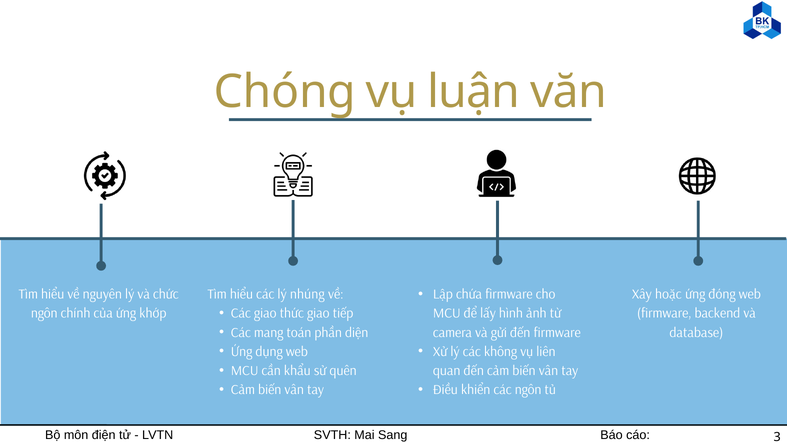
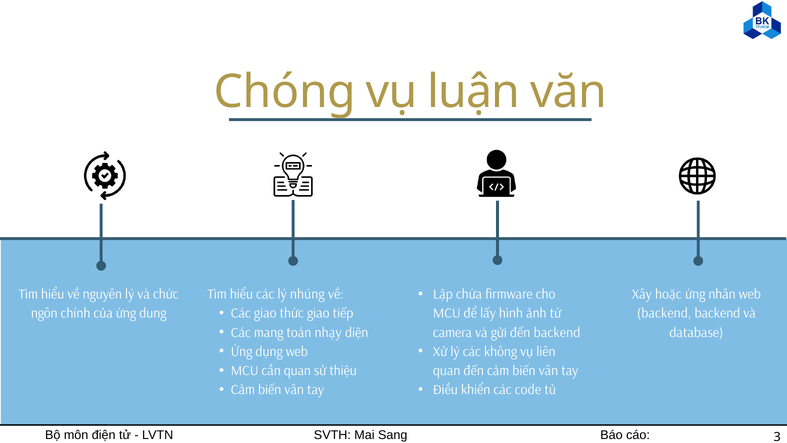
đóng: đóng -> nhân
khớp: khớp -> dung
firmware at (664, 313): firmware -> backend
phần: phần -> nhạy
đến firmware: firmware -> backend
cần khẩu: khẩu -> quan
quên: quên -> thiệu
các ngôn: ngôn -> code
